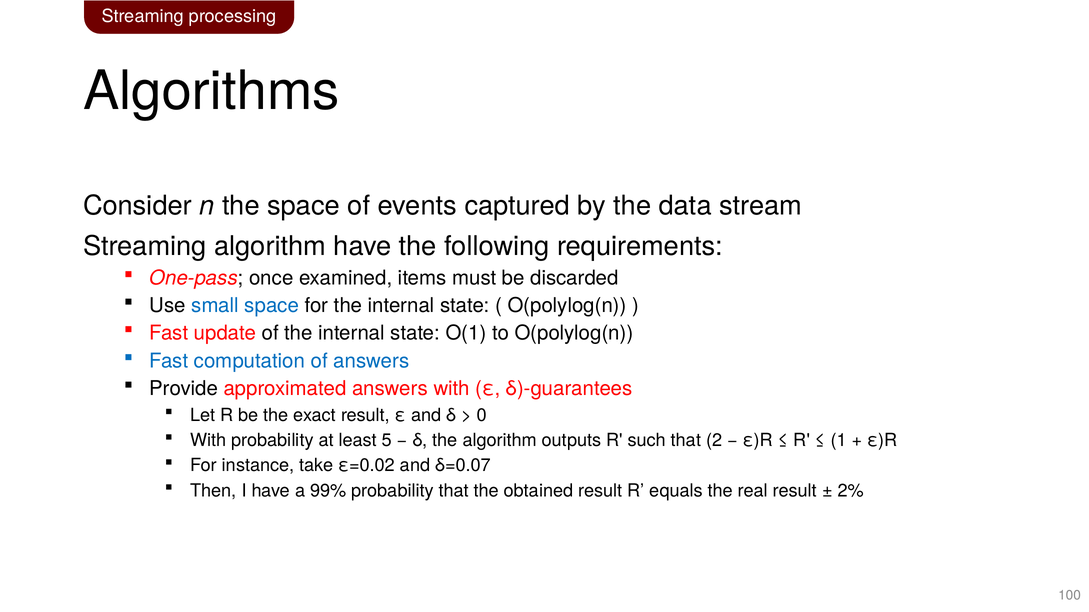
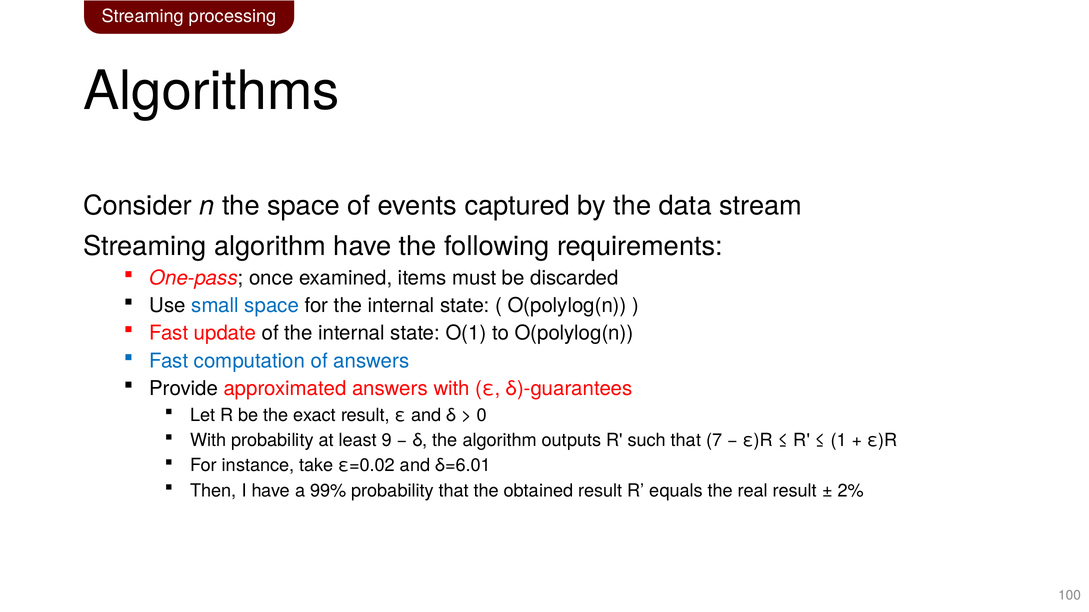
5: 5 -> 9
2: 2 -> 7
δ=0.07: δ=0.07 -> δ=6.01
